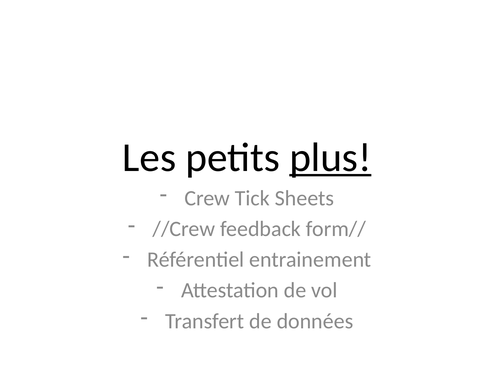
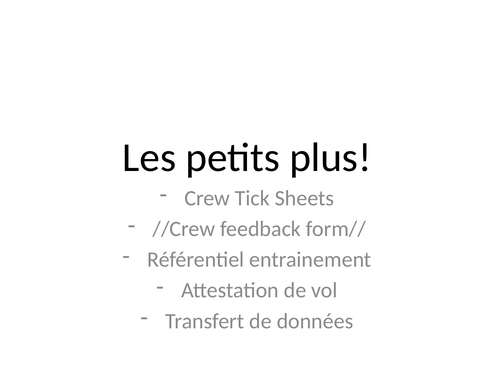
plus underline: present -> none
